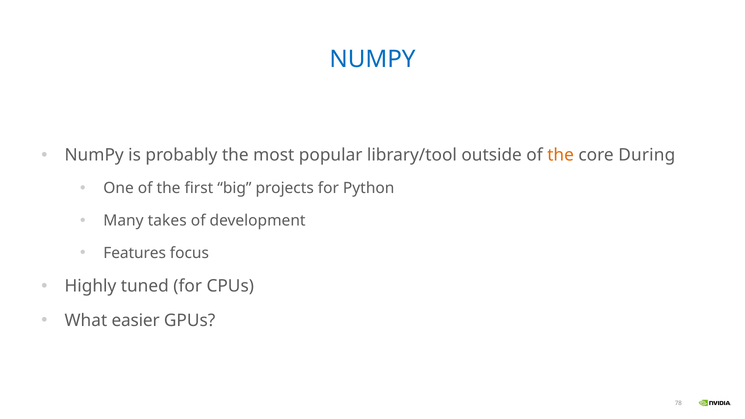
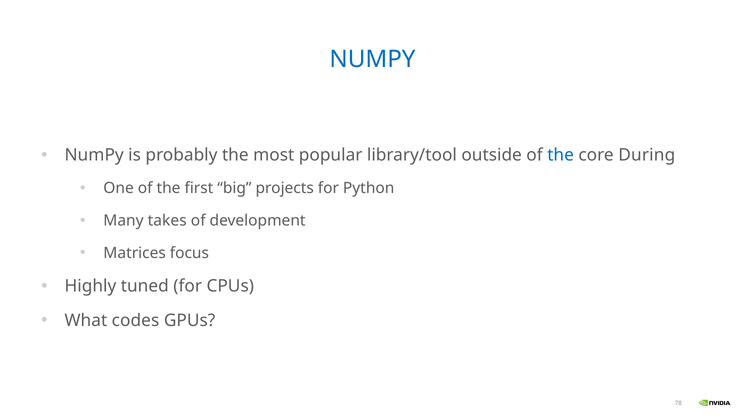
the at (561, 155) colour: orange -> blue
Features: Features -> Matrices
easier: easier -> codes
